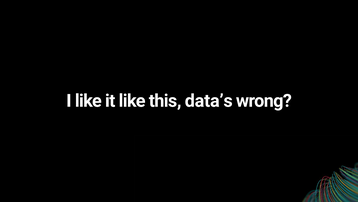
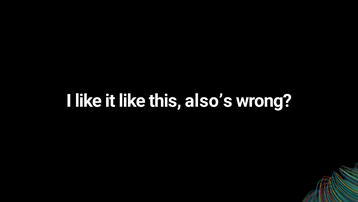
data’s: data’s -> also’s
